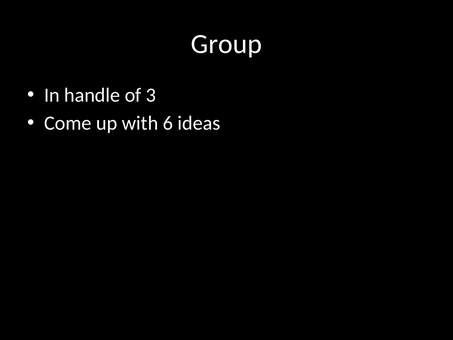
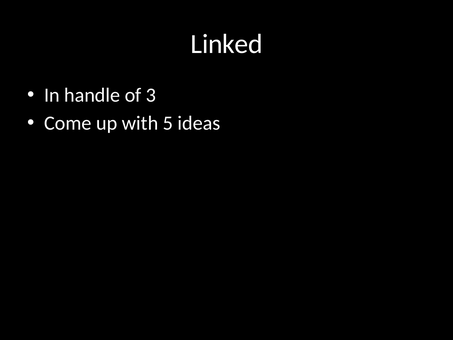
Group: Group -> Linked
6: 6 -> 5
